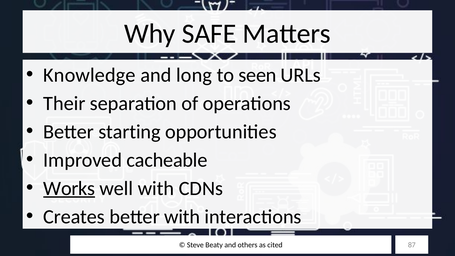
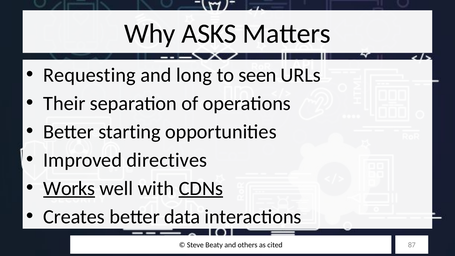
SAFE: SAFE -> ASKS
Knowledge: Knowledge -> Requesting
cacheable: cacheable -> directives
CDNs underline: none -> present
better with: with -> data
